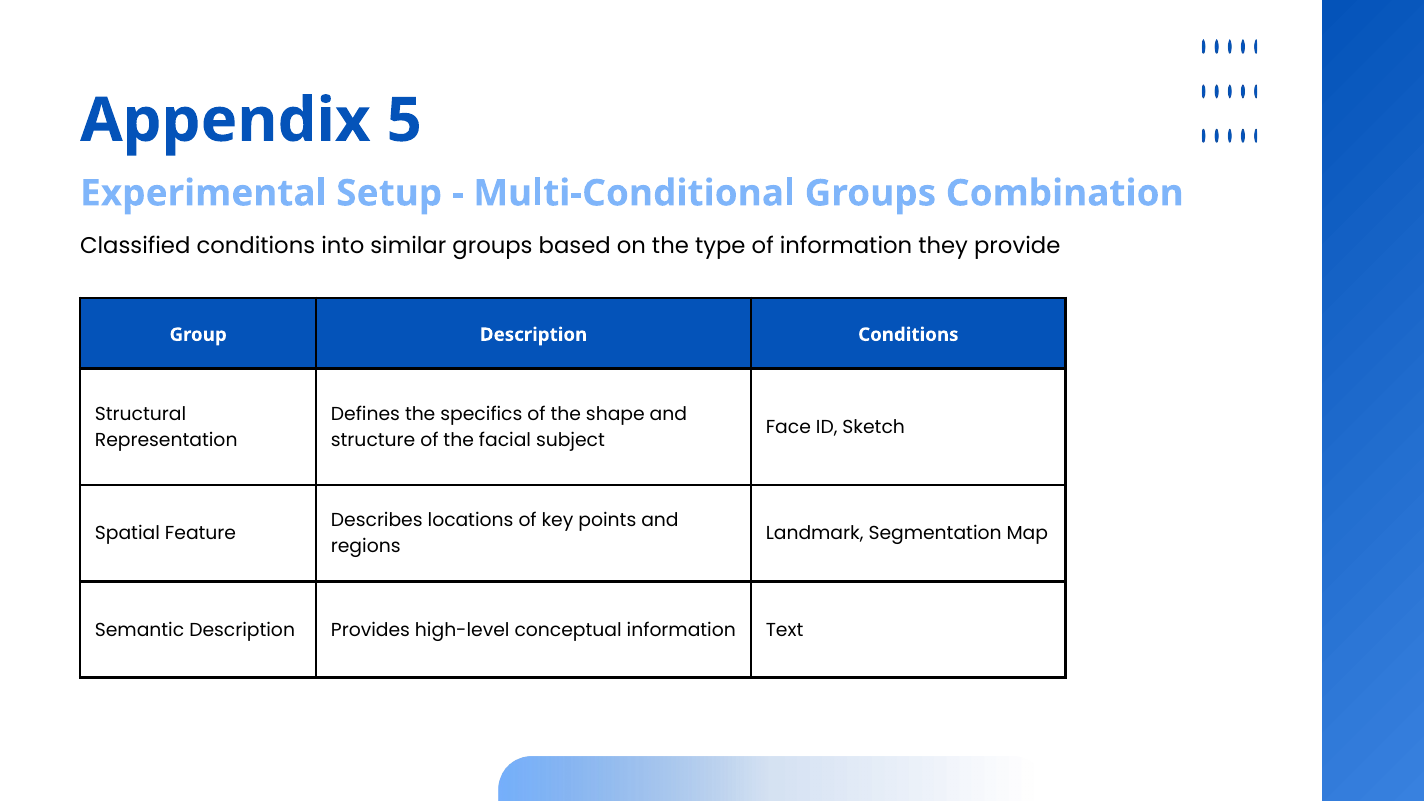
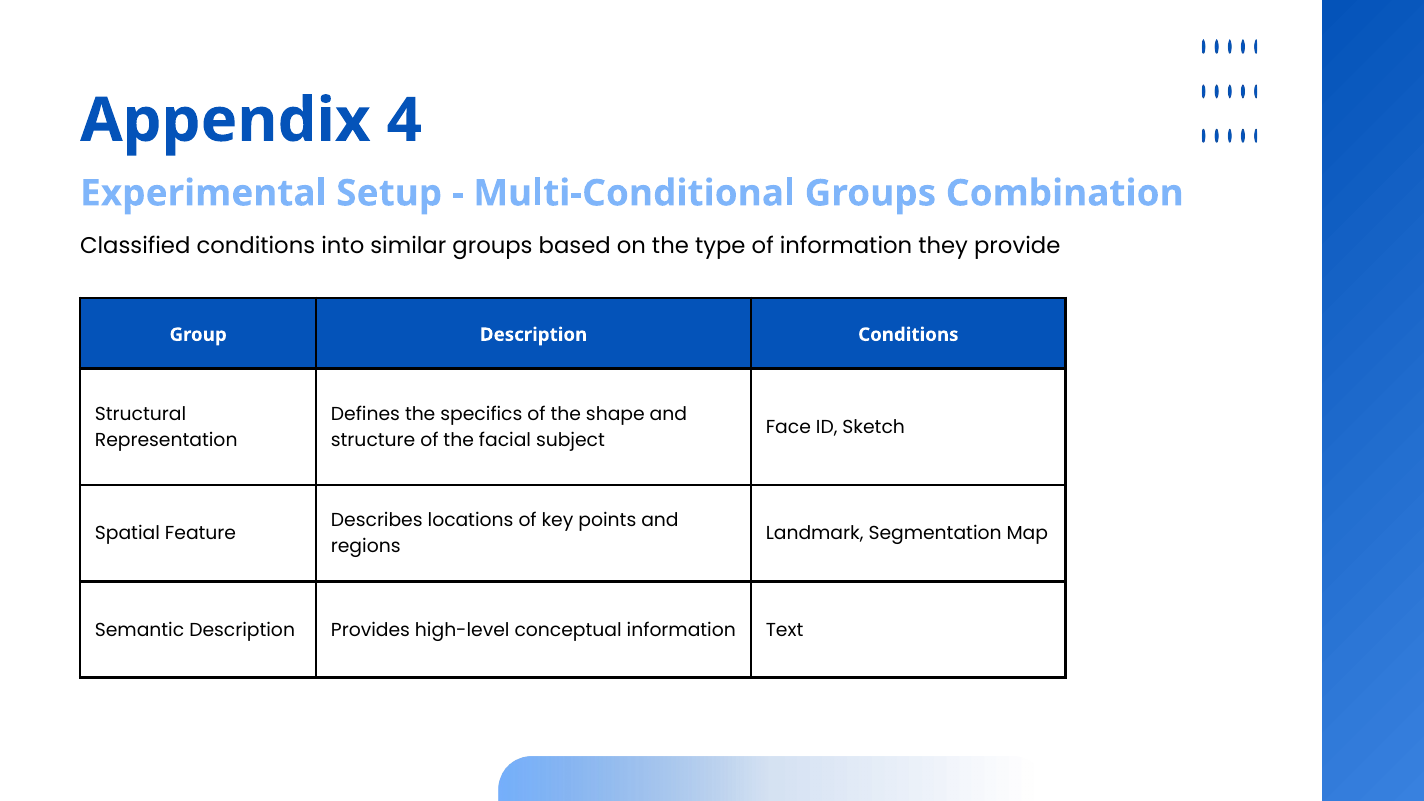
5: 5 -> 4
